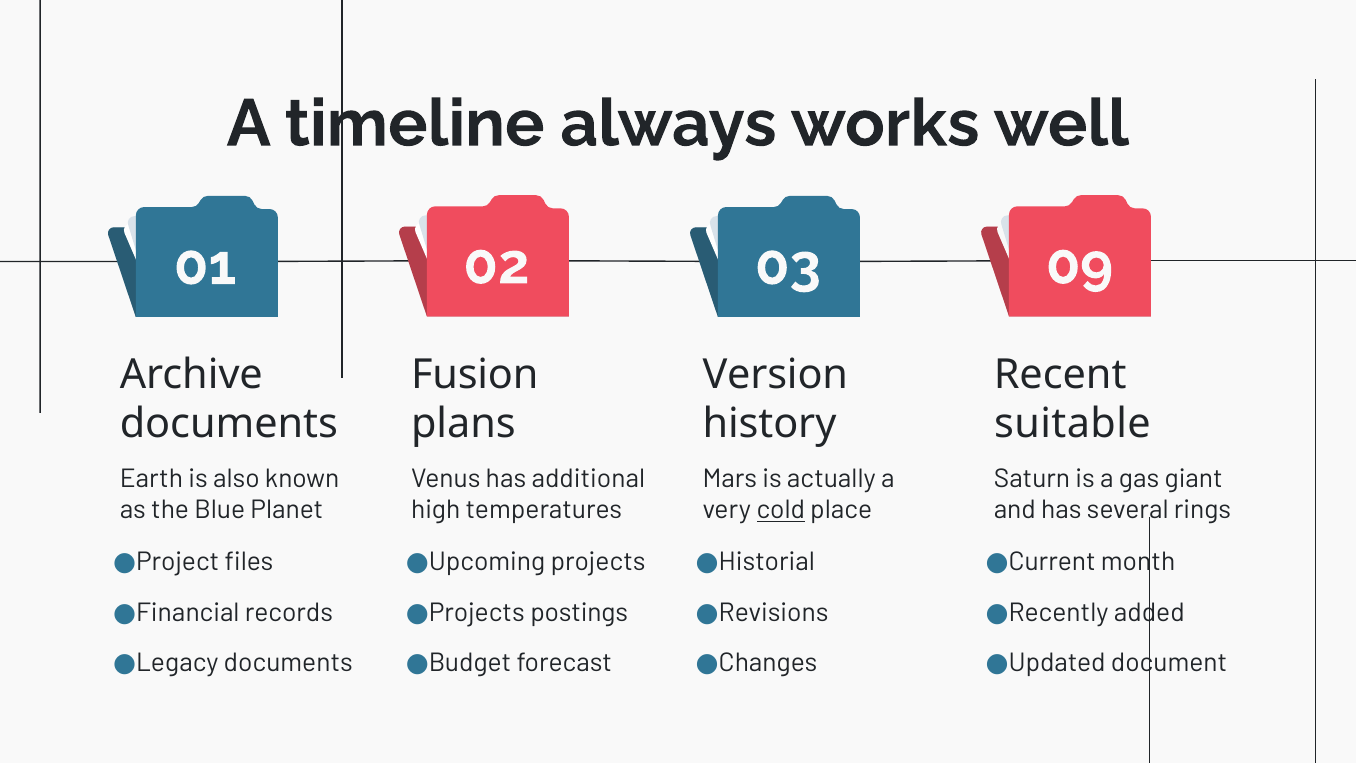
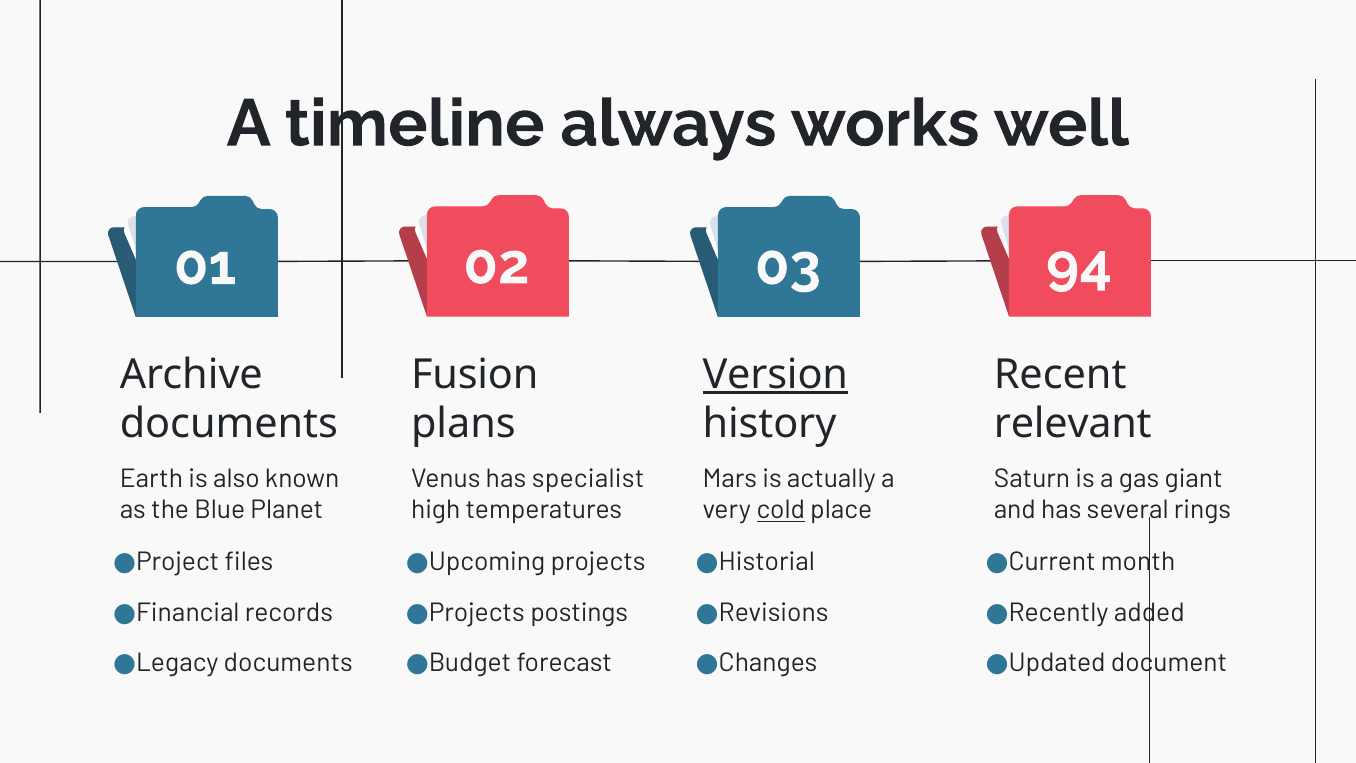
09: 09 -> 94
Version underline: none -> present
suitable: suitable -> relevant
additional: additional -> specialist
